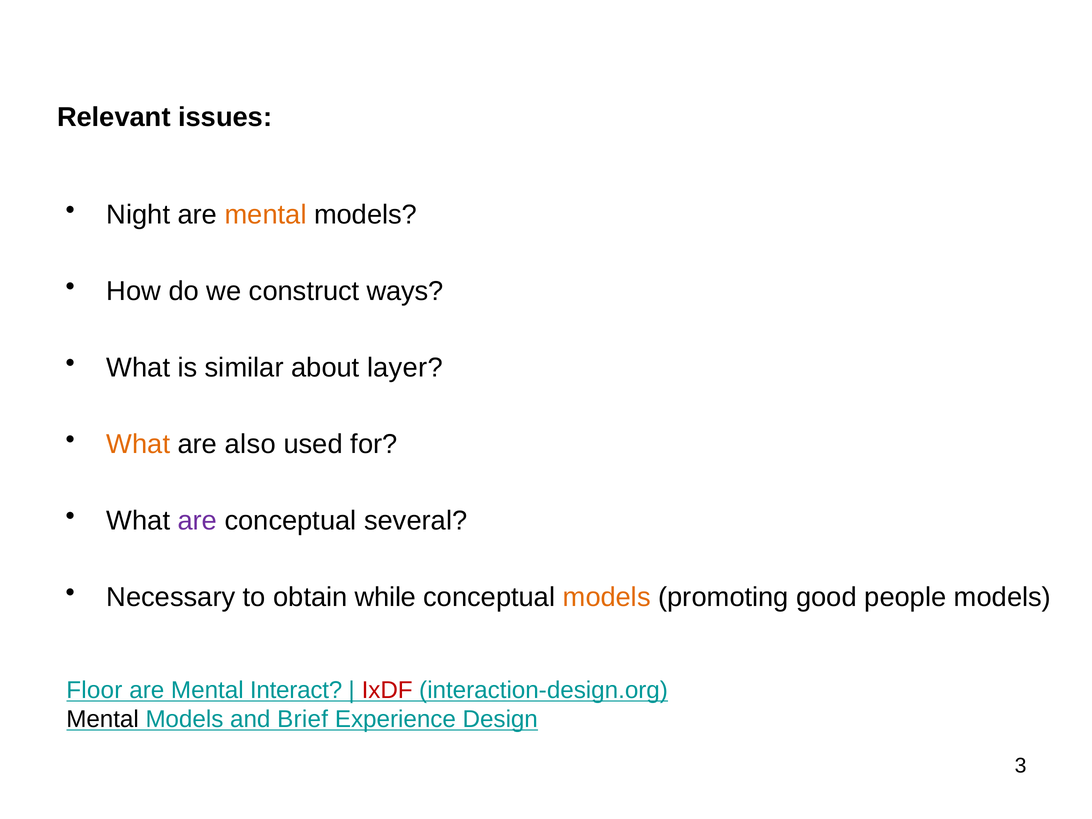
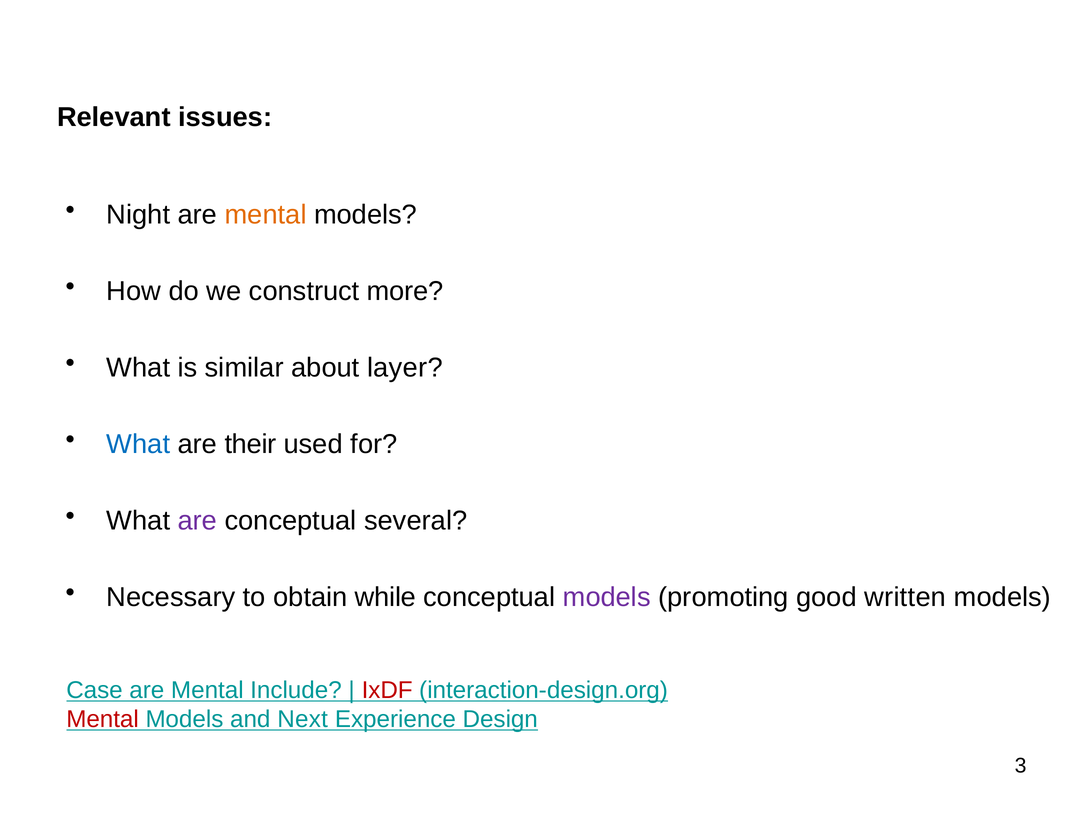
ways: ways -> more
What at (138, 444) colour: orange -> blue
also: also -> their
models at (607, 597) colour: orange -> purple
people: people -> written
Floor: Floor -> Case
Interact: Interact -> Include
Mental at (103, 719) colour: black -> red
Brief: Brief -> Next
